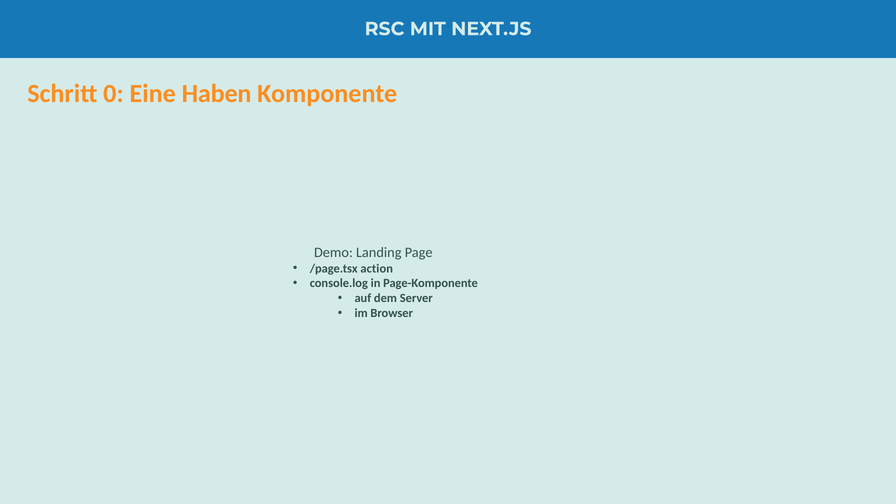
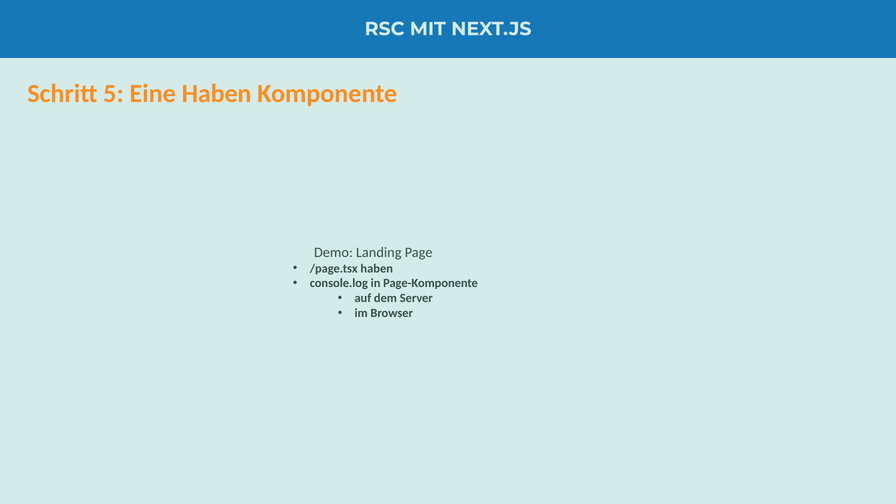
0: 0 -> 5
/page.tsx action: action -> haben
